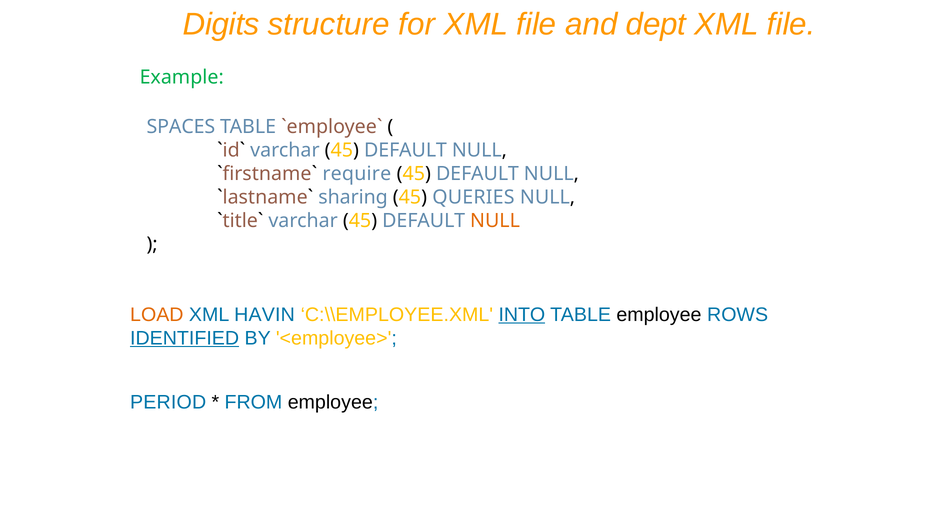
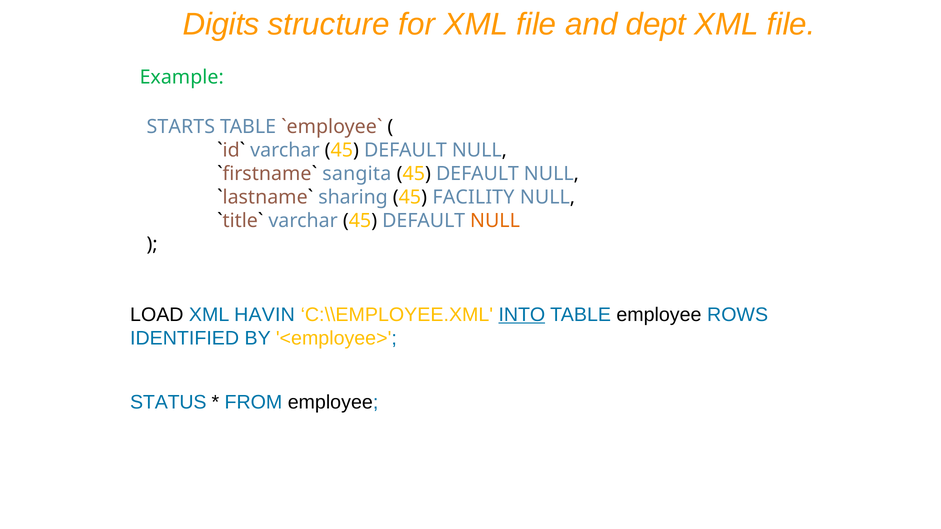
SPACES: SPACES -> STARTS
require: require -> sangita
QUERIES: QUERIES -> FACILITY
LOAD colour: orange -> black
IDENTIFIED underline: present -> none
PERIOD: PERIOD -> STATUS
